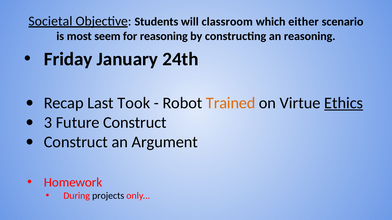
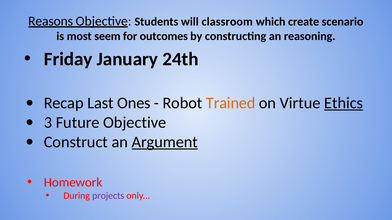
Societal: Societal -> Reasons
either: either -> create
for reasoning: reasoning -> outcomes
Took: Took -> Ones
Future Construct: Construct -> Objective
Argument underline: none -> present
projects colour: black -> purple
